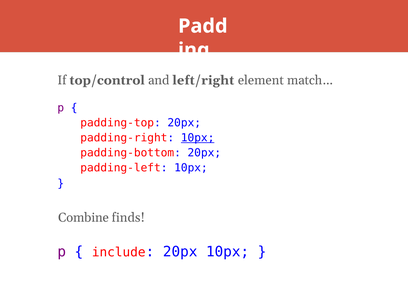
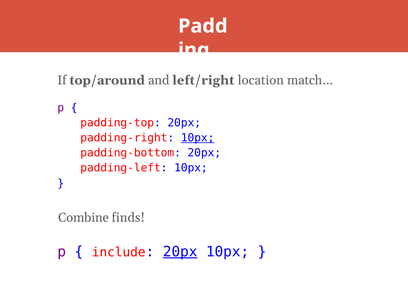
top/control: top/control -> top/around
element: element -> location
20px at (180, 252) underline: none -> present
